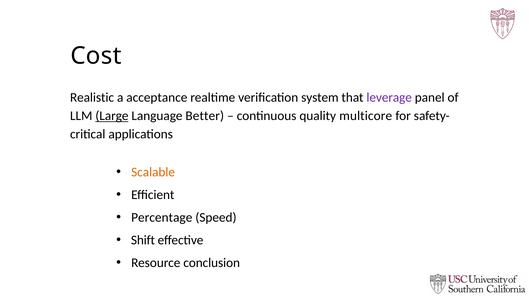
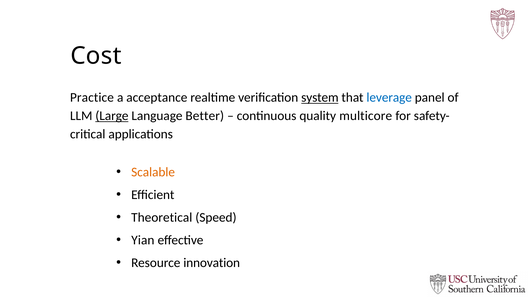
Realistic: Realistic -> Practice
system underline: none -> present
leverage colour: purple -> blue
Percentage: Percentage -> Theoretical
Shift: Shift -> Yian
conclusion: conclusion -> innovation
